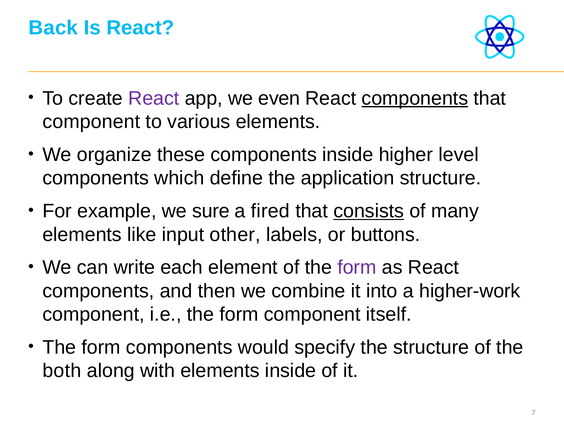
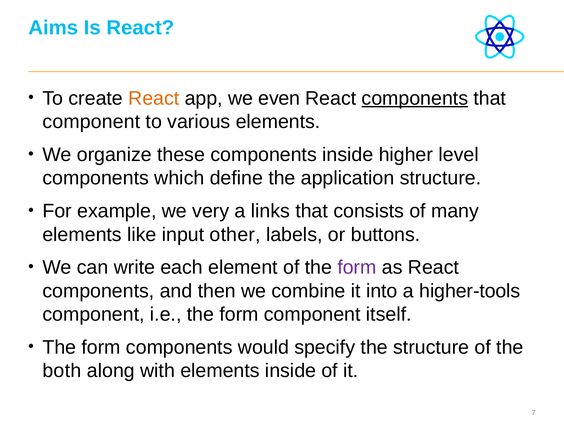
Back: Back -> Aims
React at (154, 98) colour: purple -> orange
sure: sure -> very
fired: fired -> links
consists underline: present -> none
higher-work: higher-work -> higher-tools
